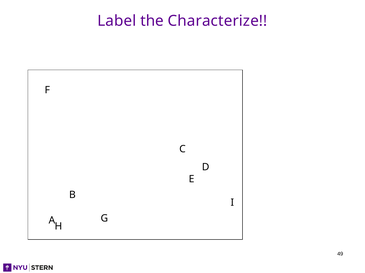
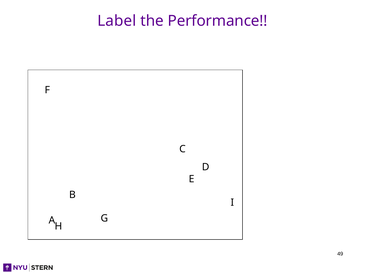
Characterize: Characterize -> Performance
